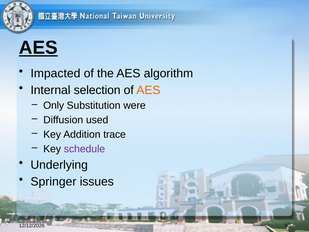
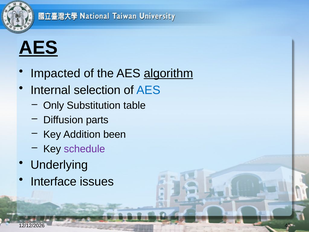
algorithm underline: none -> present
AES at (148, 90) colour: orange -> blue
were: were -> table
used: used -> parts
trace: trace -> been
Springer: Springer -> Interface
